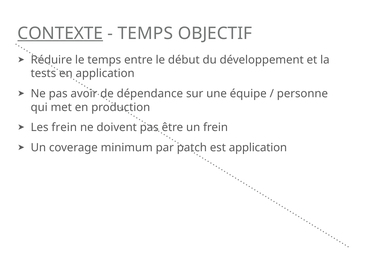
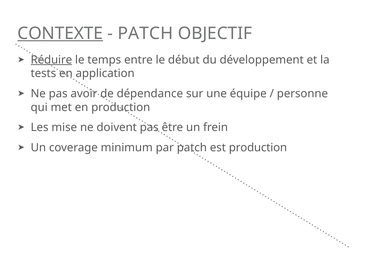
TEMPS at (145, 33): TEMPS -> PATCH
Réduire underline: none -> present
Les frein: frein -> mise
est application: application -> production
